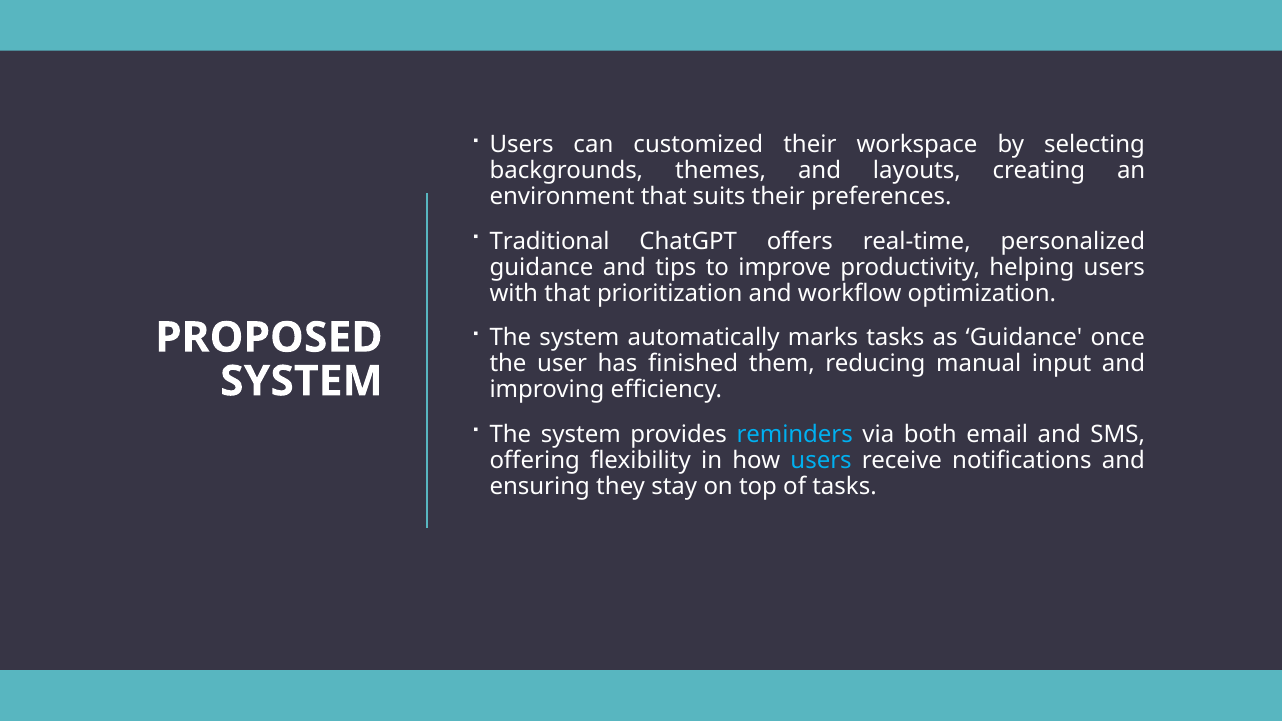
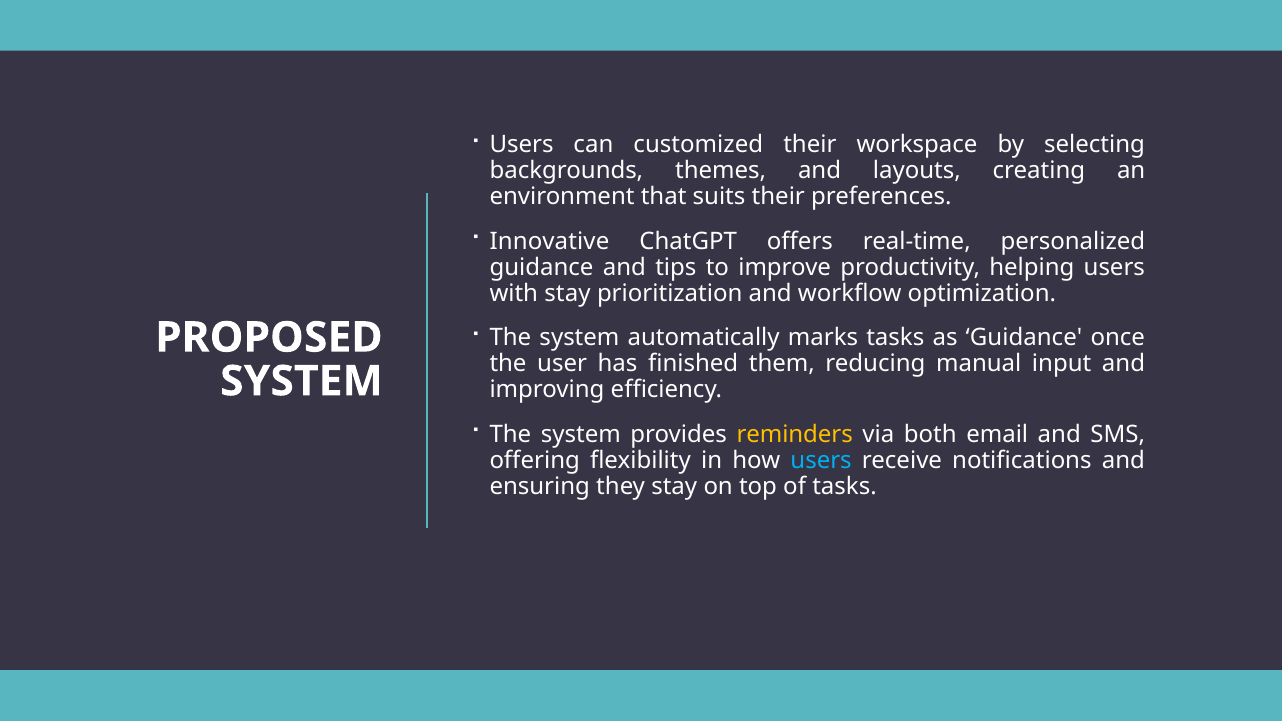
Traditional: Traditional -> Innovative
with that: that -> stay
reminders colour: light blue -> yellow
